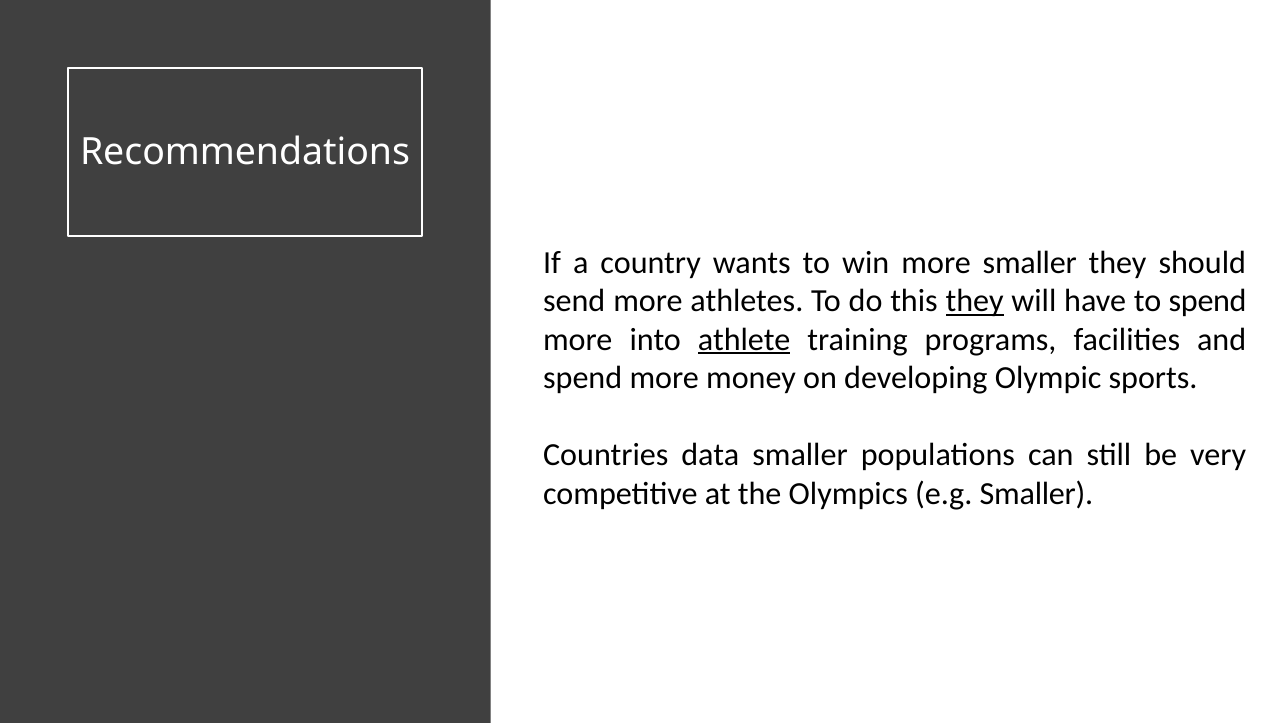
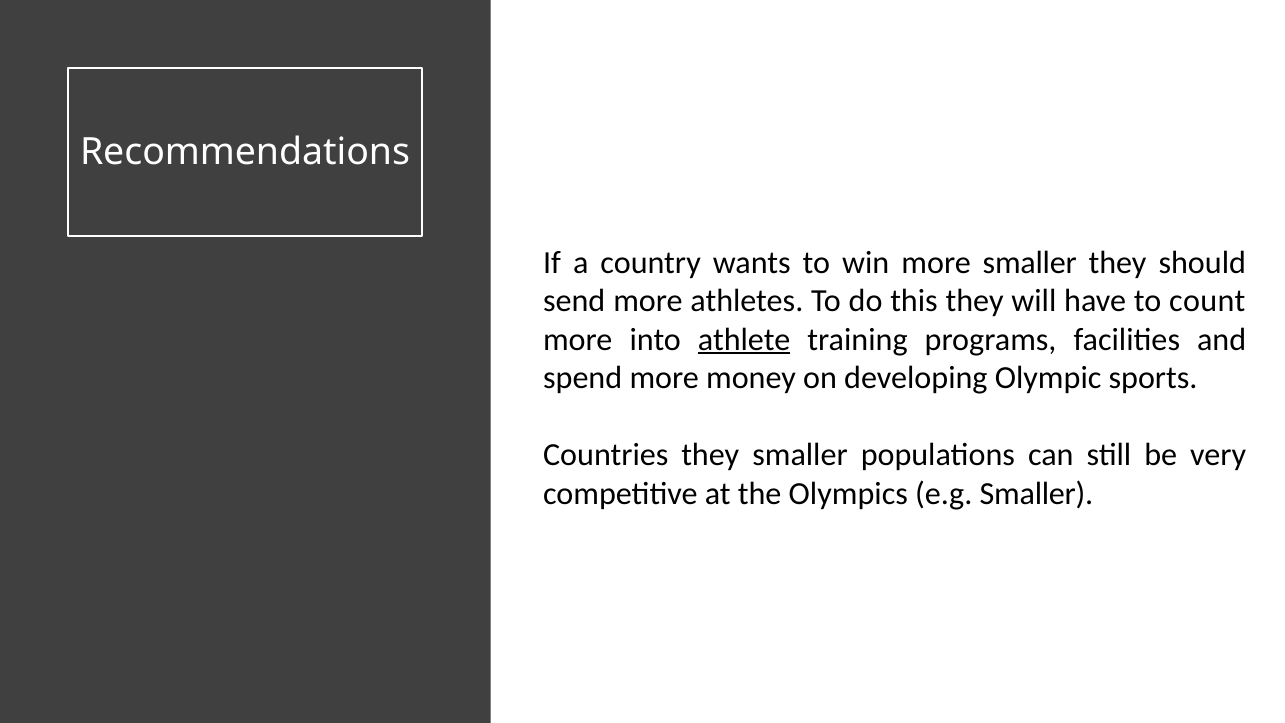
they at (975, 301) underline: present -> none
to spend: spend -> count
Countries data: data -> they
